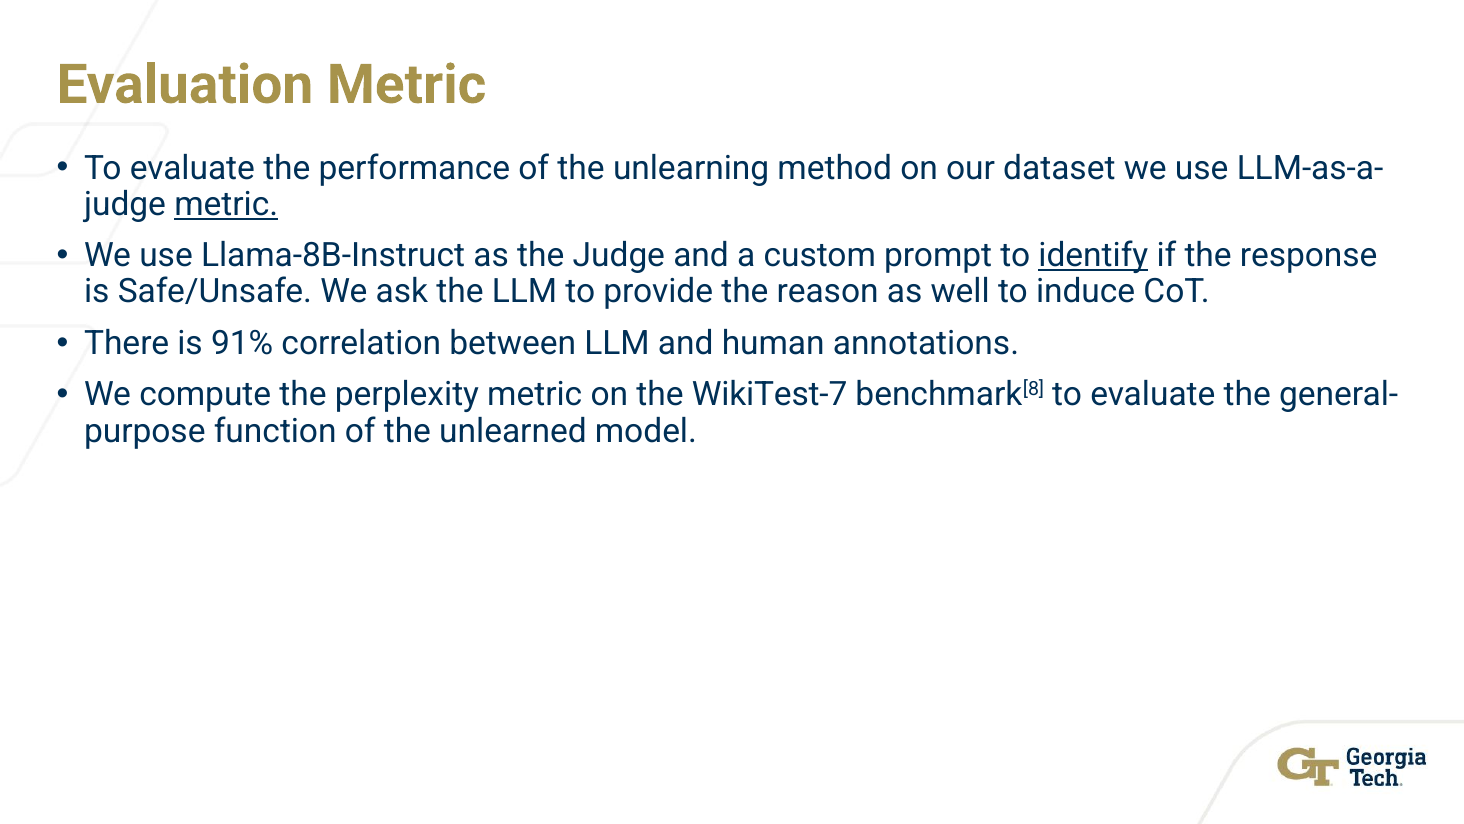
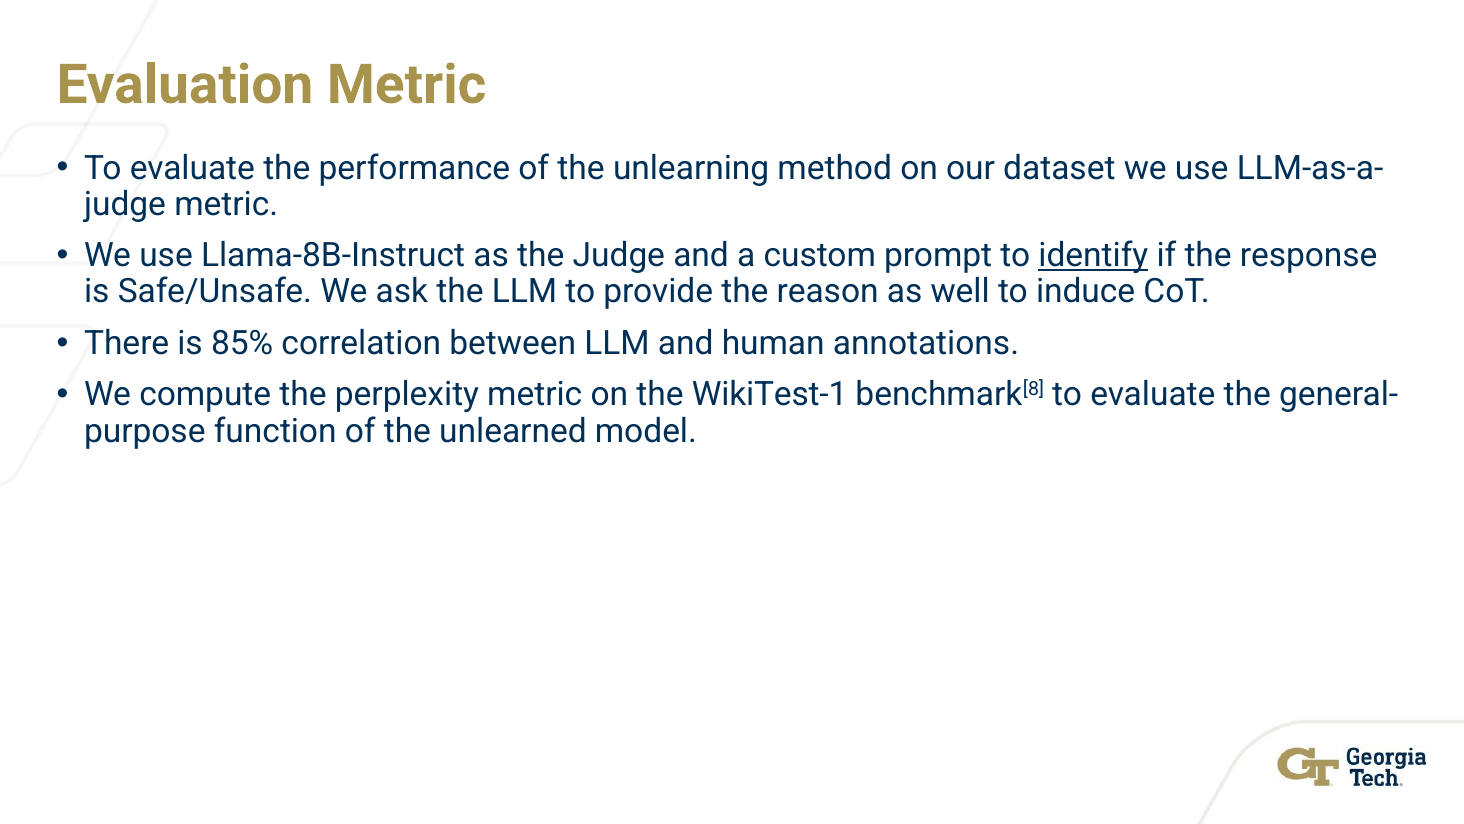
metric at (226, 204) underline: present -> none
91%: 91% -> 85%
WikiTest-7: WikiTest-7 -> WikiTest-1
